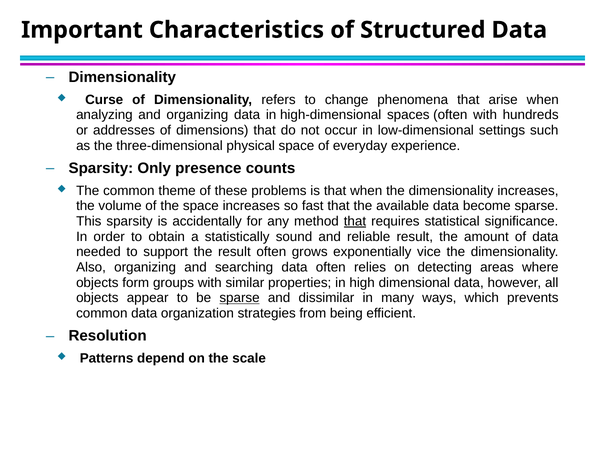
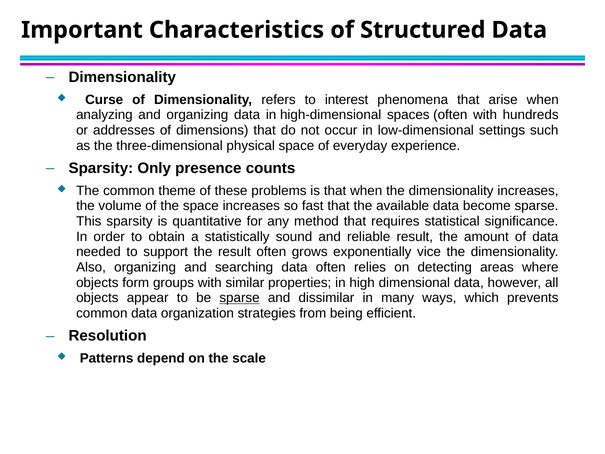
change: change -> interest
accidentally: accidentally -> quantitative
that at (355, 221) underline: present -> none
